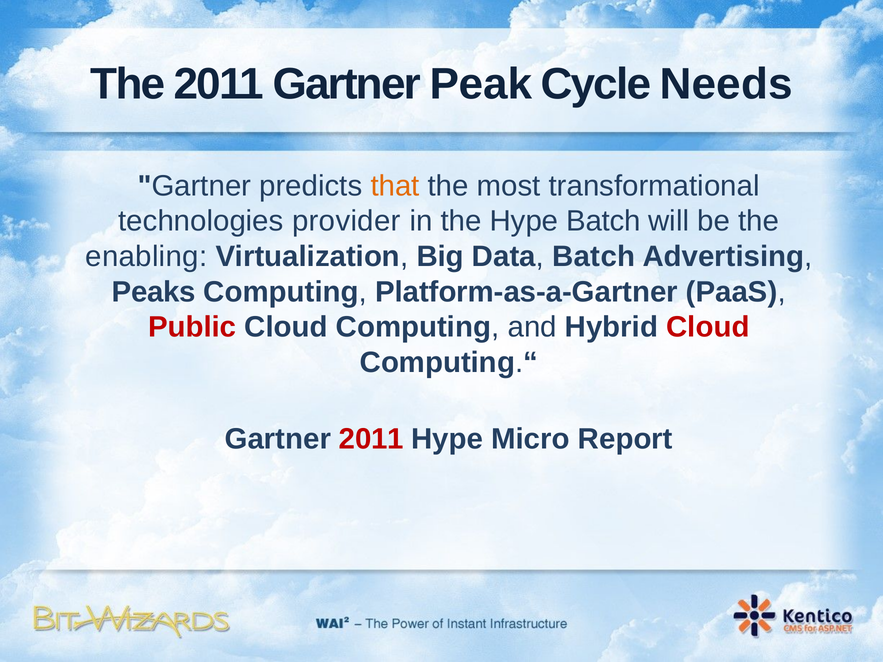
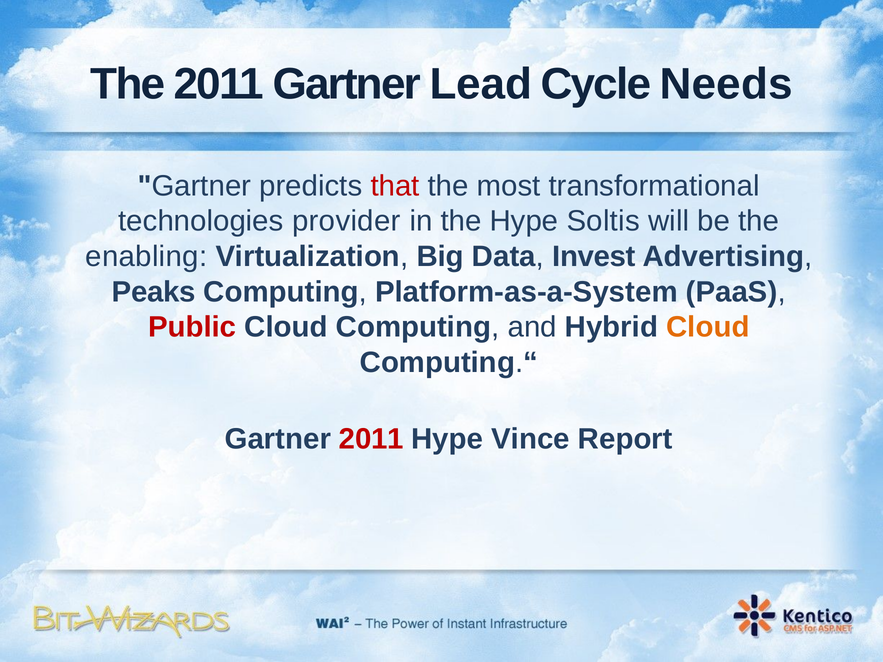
Peak: Peak -> Lead
that colour: orange -> red
Hype Batch: Batch -> Soltis
Data Batch: Batch -> Invest
Platform-as-a-Gartner: Platform-as-a-Gartner -> Platform-as-a-System
Cloud at (708, 327) colour: red -> orange
Micro: Micro -> Vince
